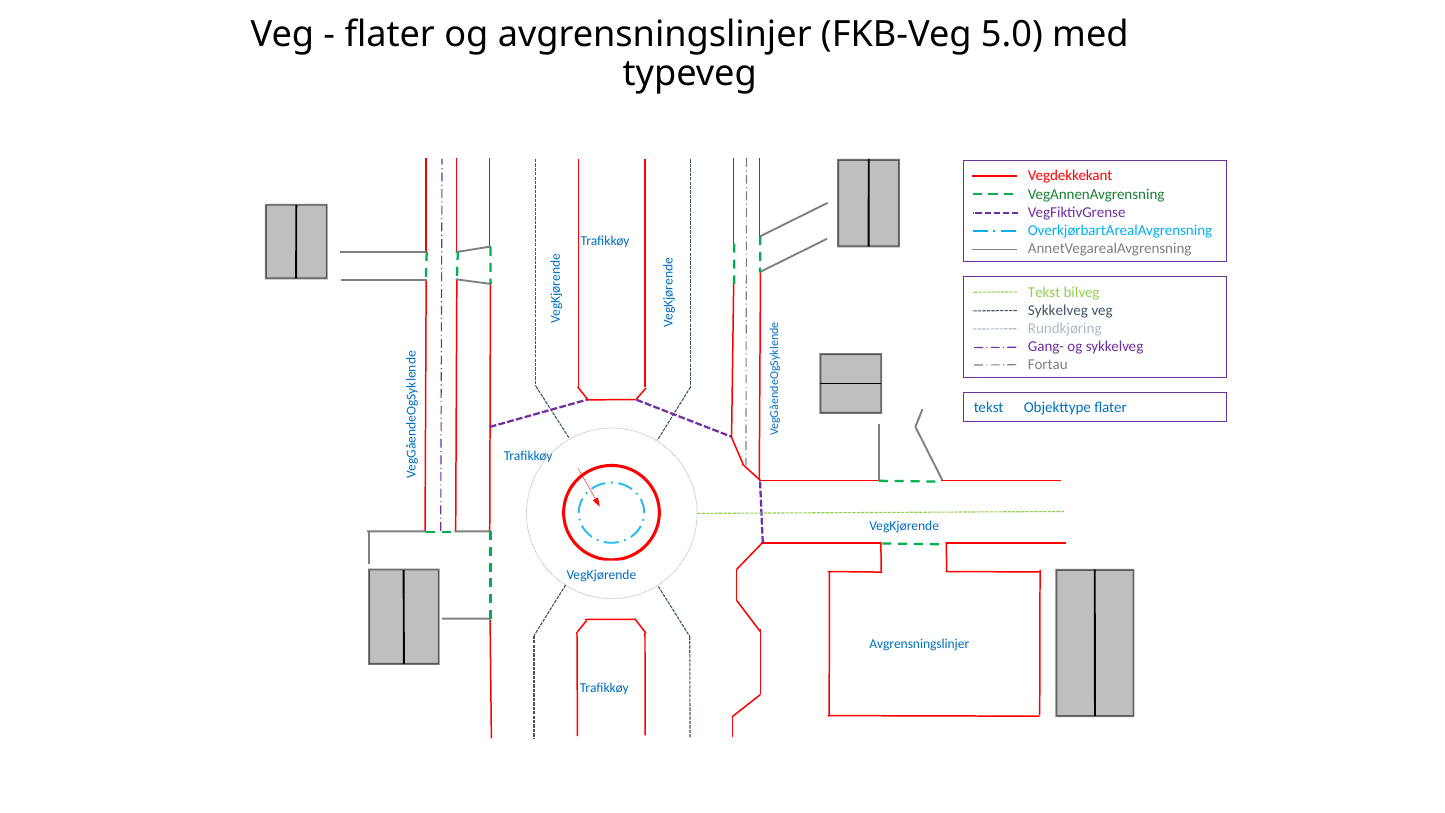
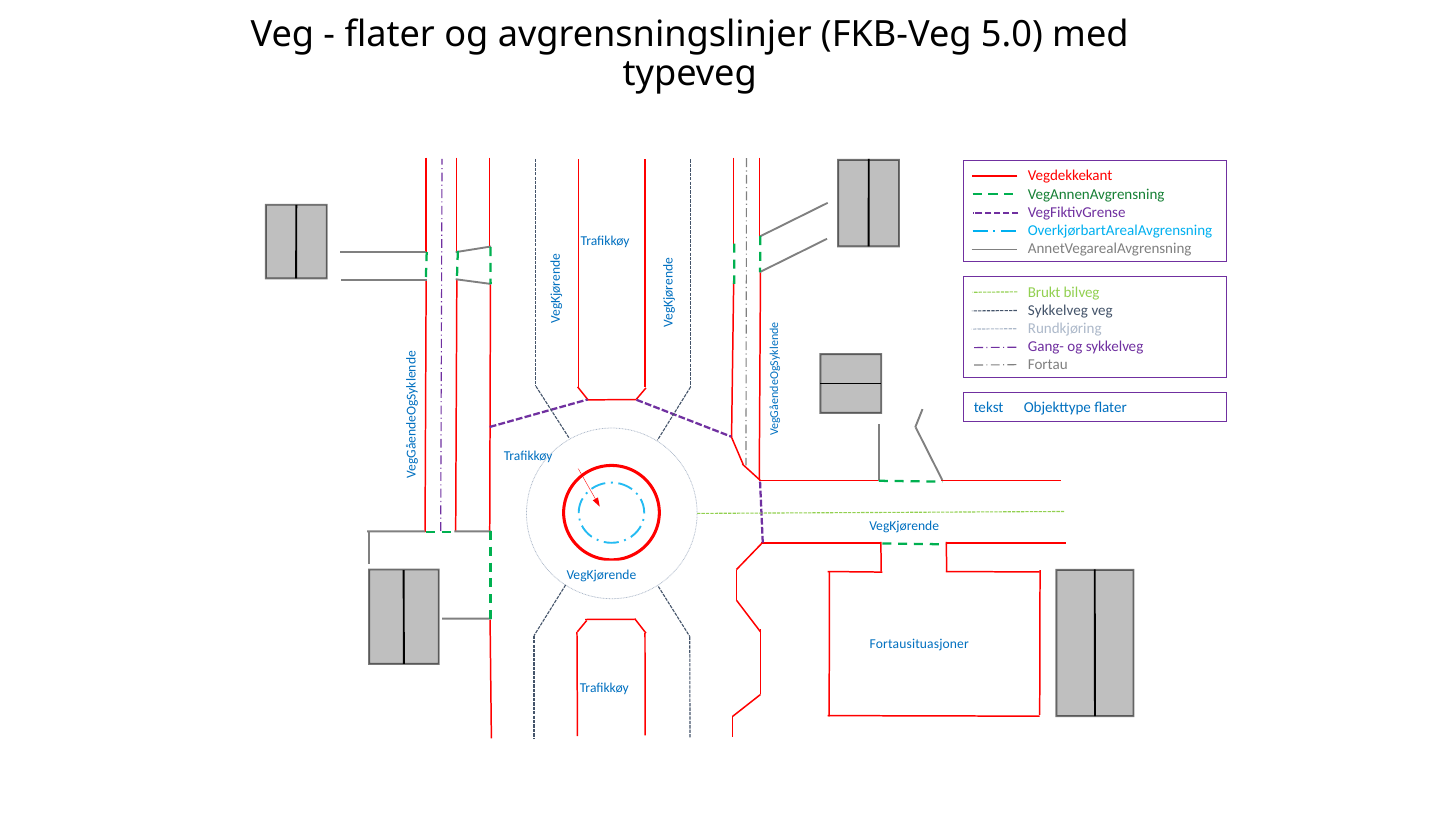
Tekst at (1044, 292): Tekst -> Brukt
Avgrensningslinjer at (919, 644): Avgrensningslinjer -> Fortausituasjoner
